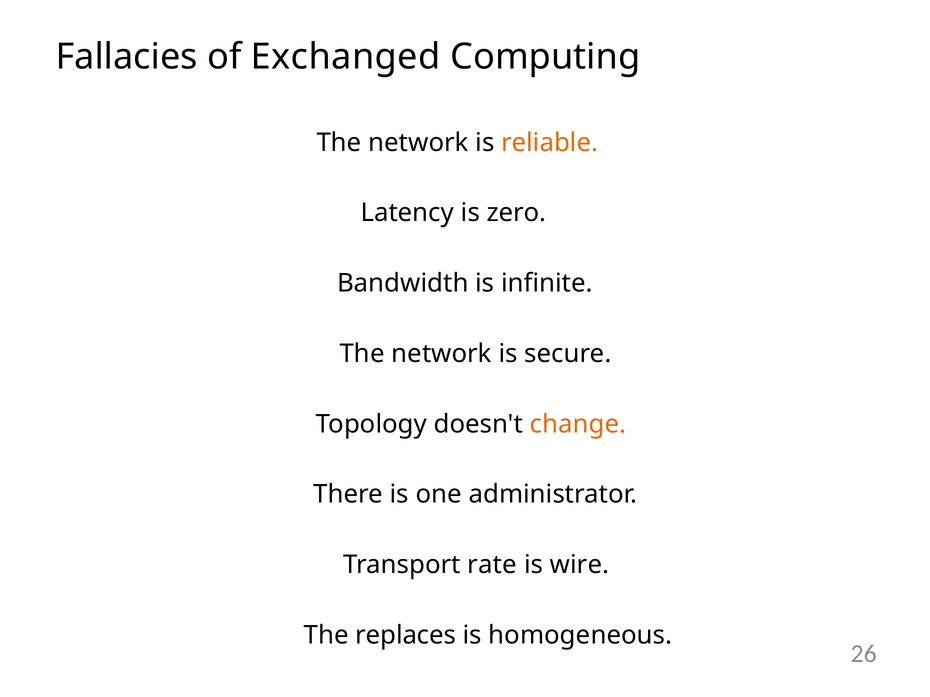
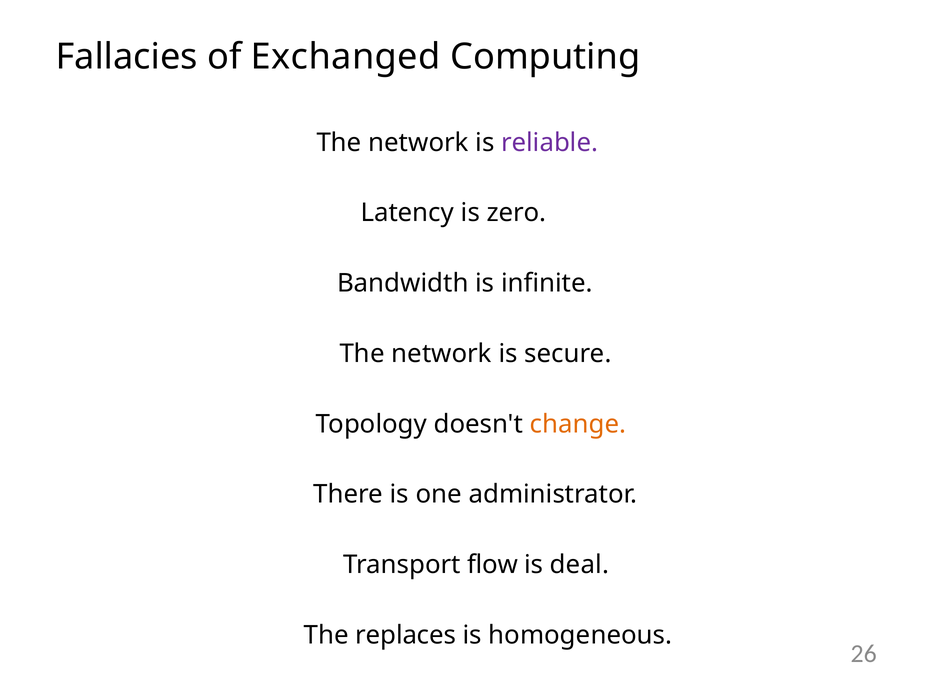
reliable colour: orange -> purple
rate: rate -> flow
wire: wire -> deal
